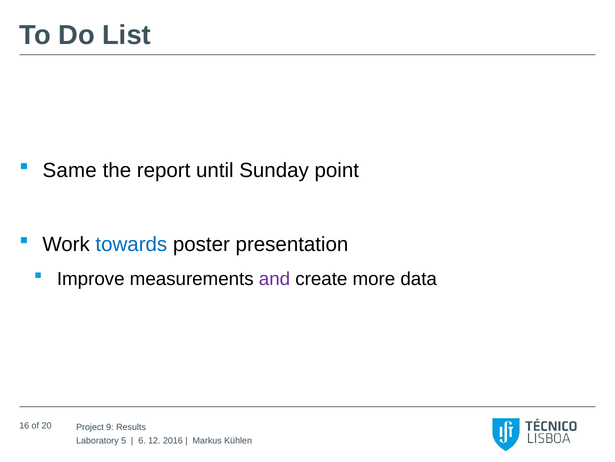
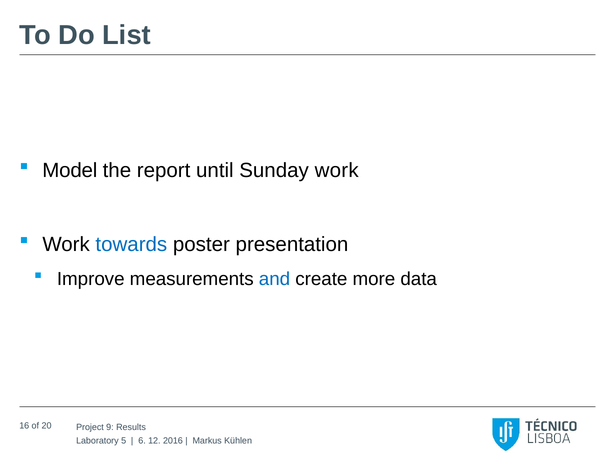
Same: Same -> Model
Sunday point: point -> work
and colour: purple -> blue
